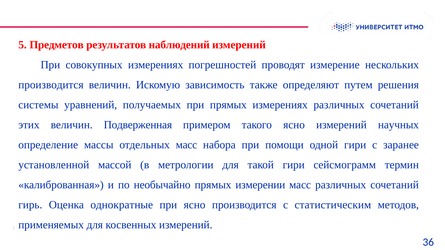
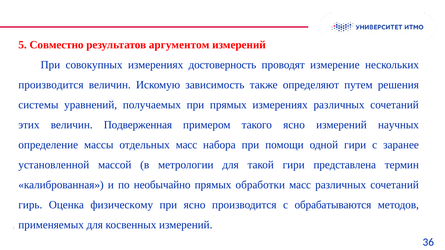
Предметов: Предметов -> Совместно
наблюдений: наблюдений -> аргументом
погрешностей: погрешностей -> достоверность
сейсмограмм: сейсмограмм -> представлена
измерении: измерении -> обработки
однократные: однократные -> физическому
статистическим: статистическим -> обрабатываются
